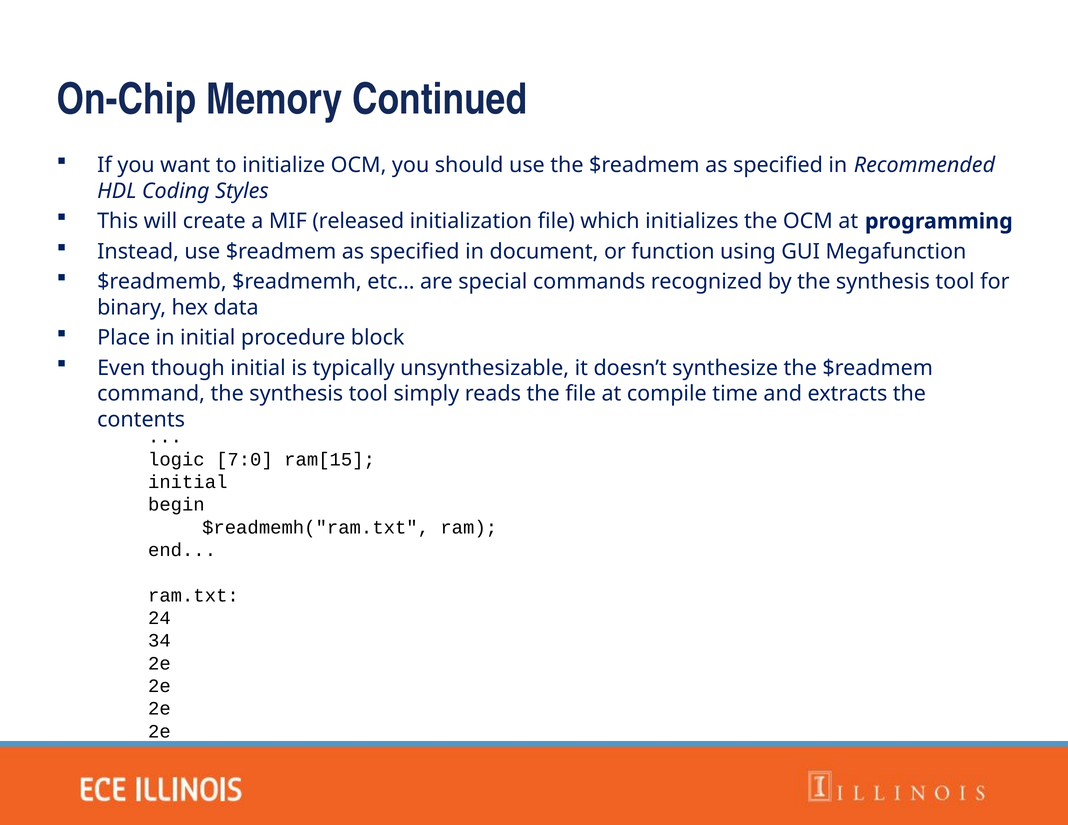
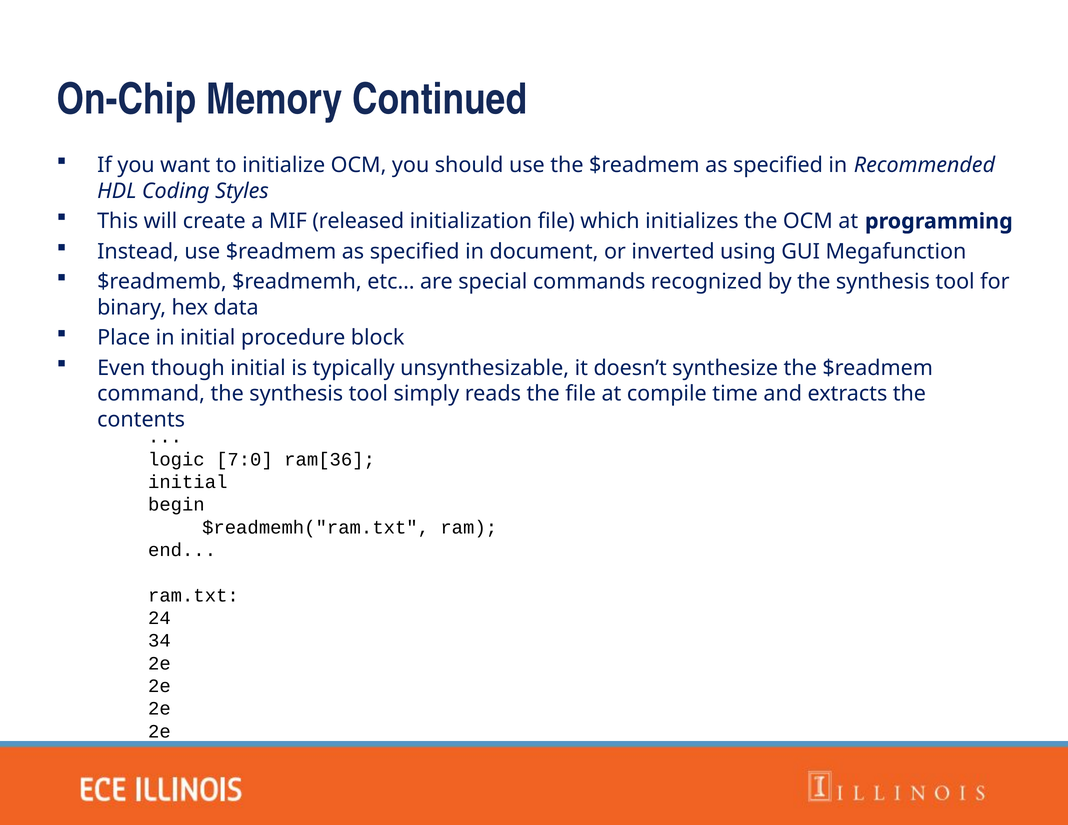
function: function -> inverted
ram[15: ram[15 -> ram[36
